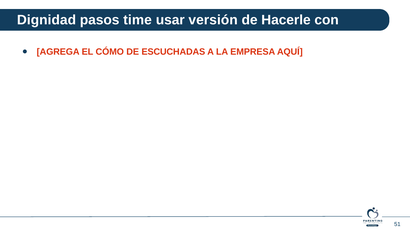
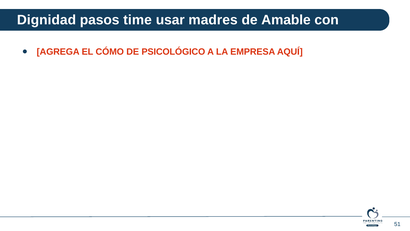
versión: versión -> madres
Hacerle: Hacerle -> Amable
ESCUCHADAS: ESCUCHADAS -> PSICOLÓGICO
